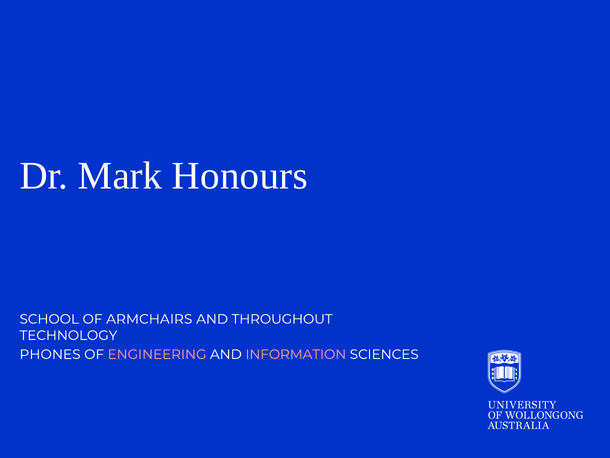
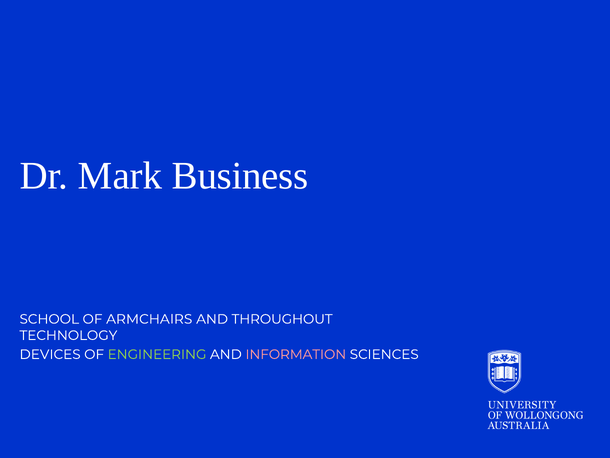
Honours: Honours -> Business
PHONES: PHONES -> DEVICES
ENGINEERING colour: pink -> light green
